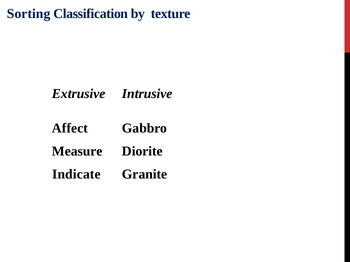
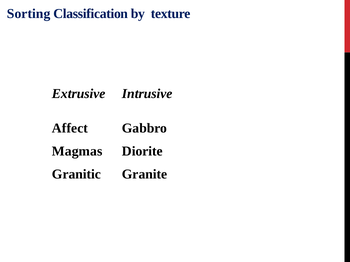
Measure: Measure -> Magmas
Indicate: Indicate -> Granitic
